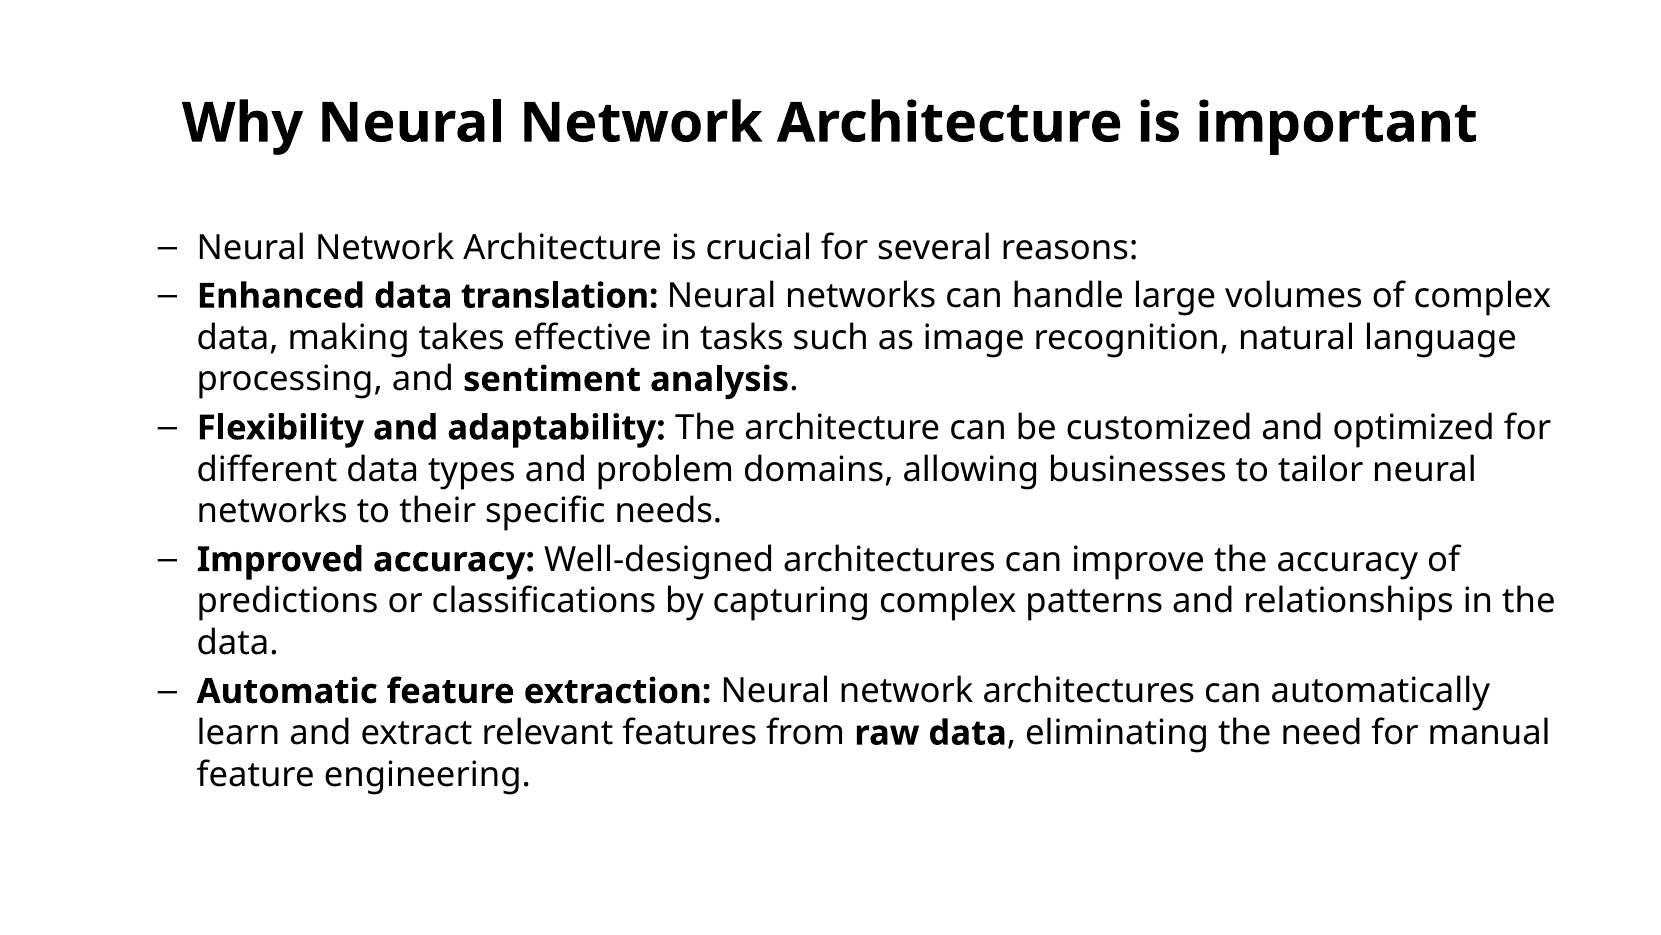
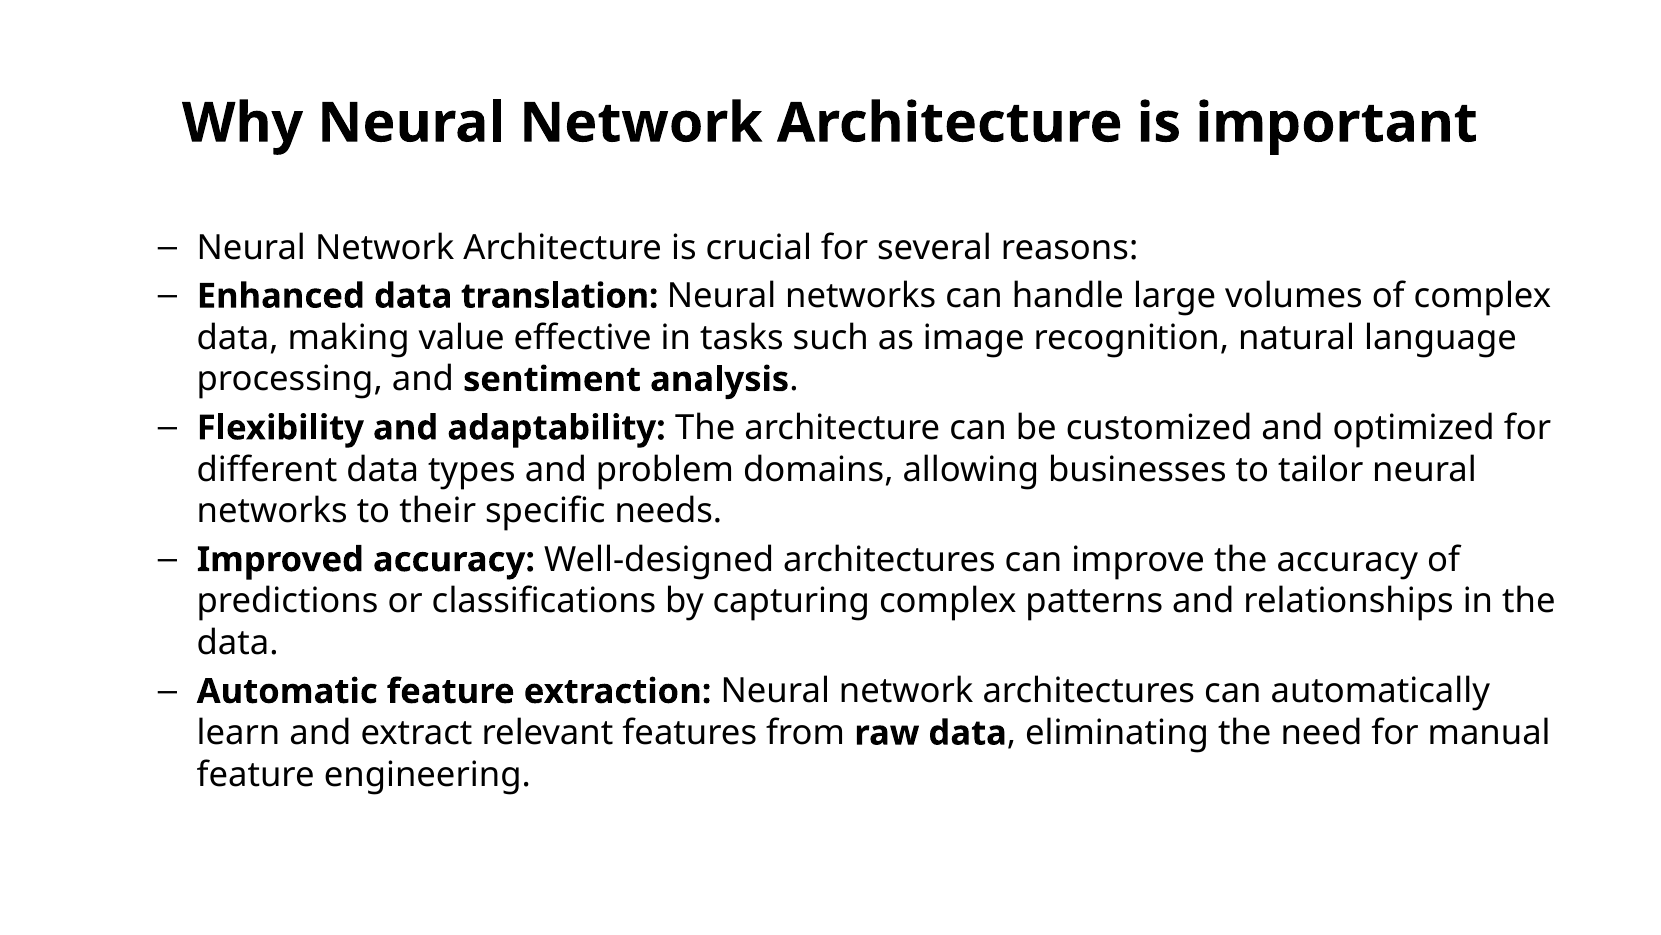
takes: takes -> value
